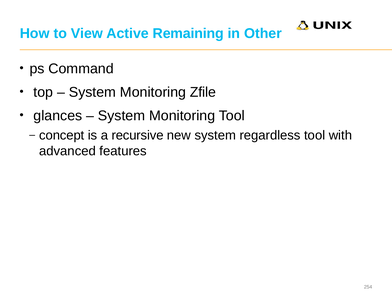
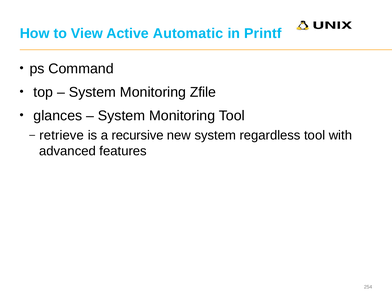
Remaining: Remaining -> Automatic
Other: Other -> Printf
concept: concept -> retrieve
